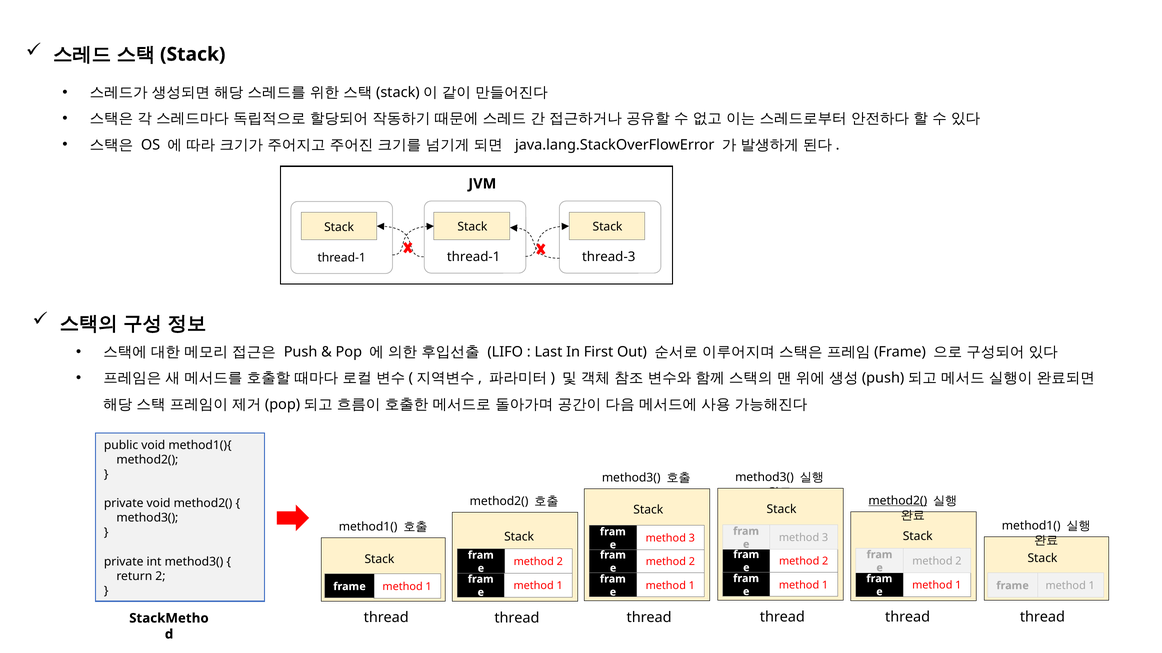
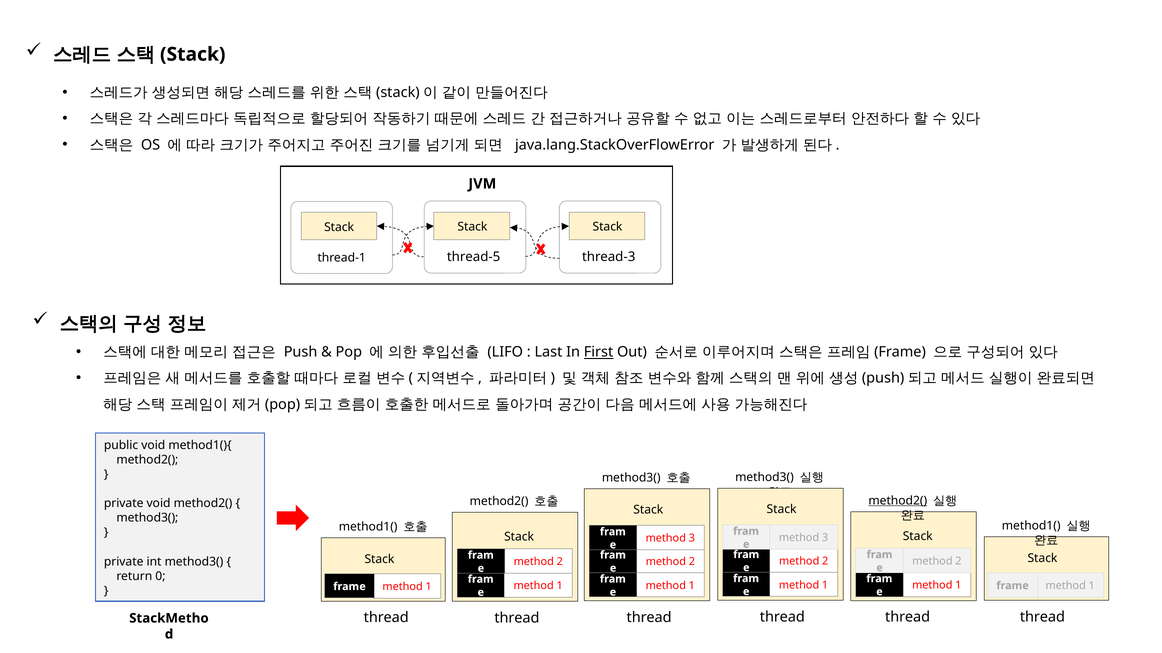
thread-1 at (474, 257): thread-1 -> thread-5
First underline: none -> present
return 2: 2 -> 0
